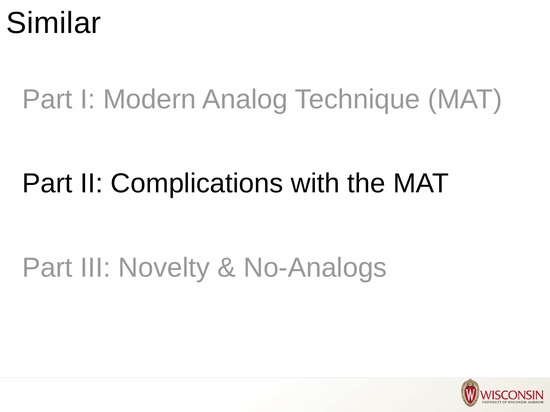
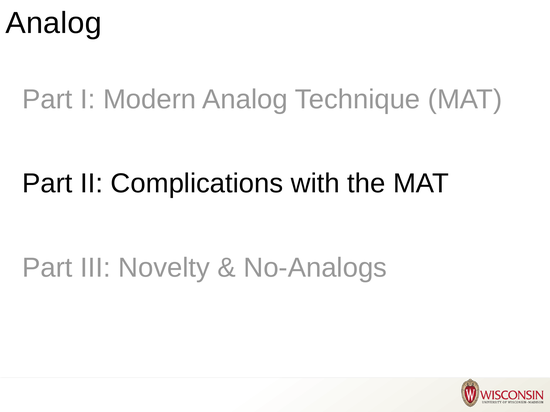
Similar at (54, 23): Similar -> Analog
